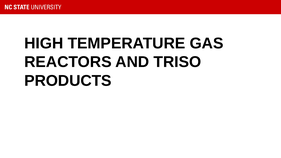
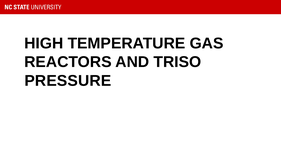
PRODUCTS: PRODUCTS -> PRESSURE
